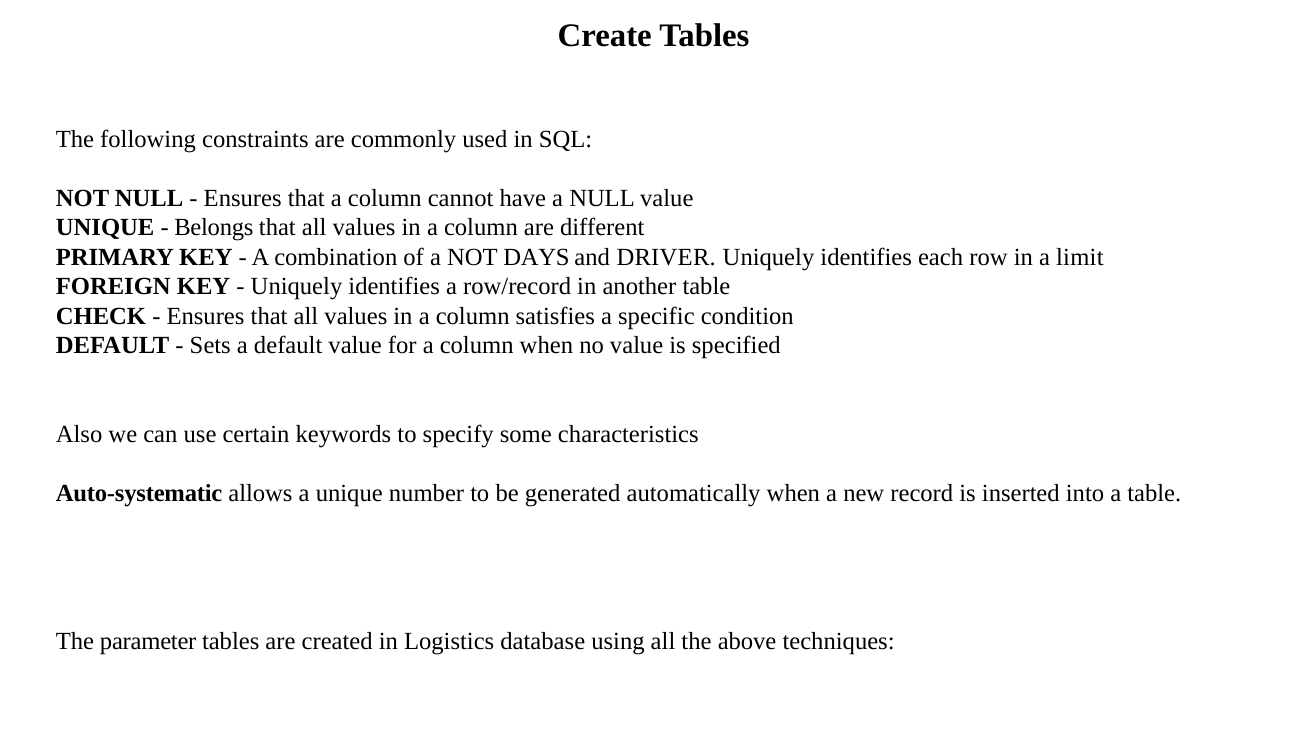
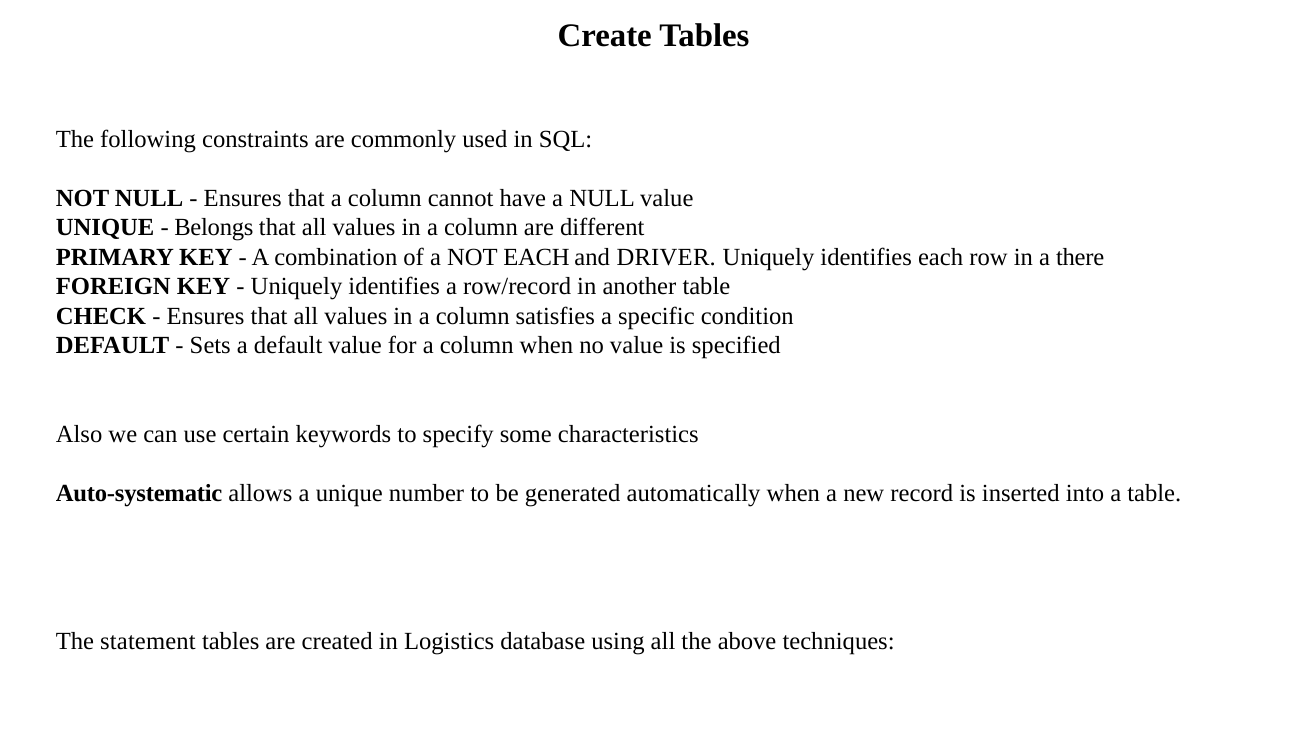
NOT DAYS: DAYS -> EACH
limit: limit -> there
parameter: parameter -> statement
